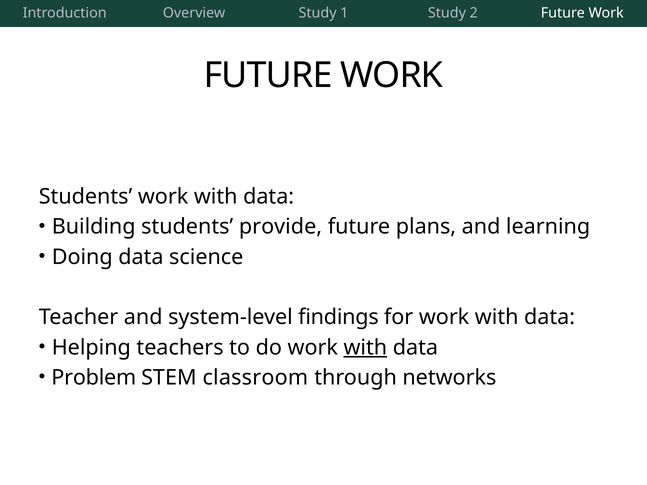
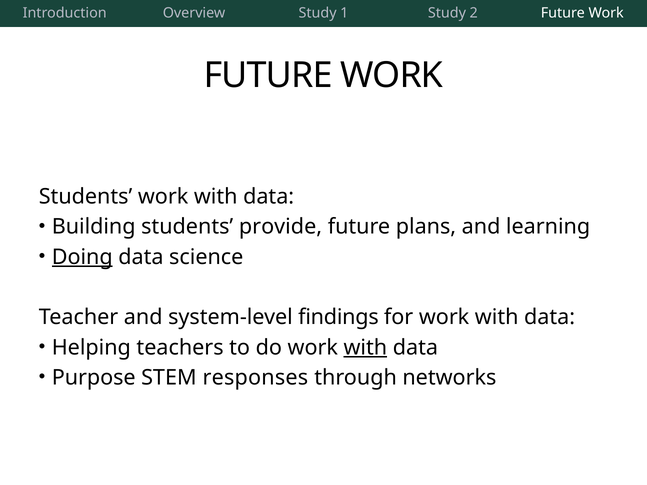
Doing underline: none -> present
Problem: Problem -> Purpose
classroom: classroom -> responses
